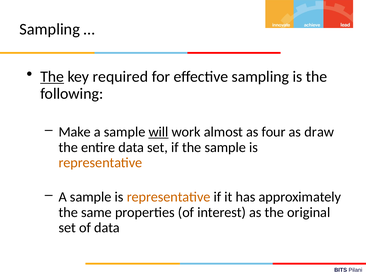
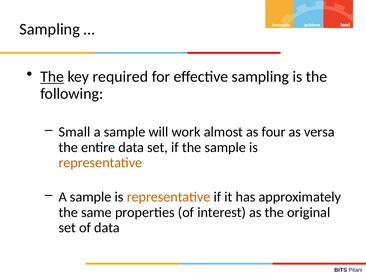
Make: Make -> Small
will underline: present -> none
draw: draw -> versa
